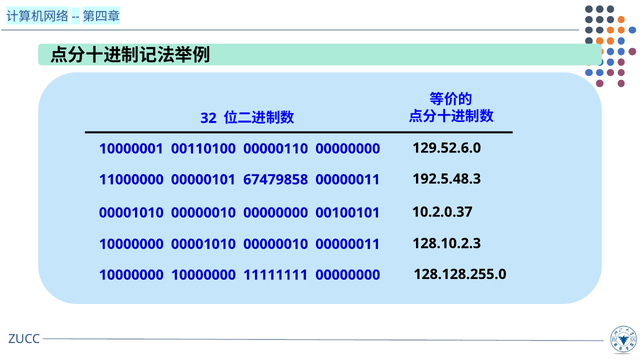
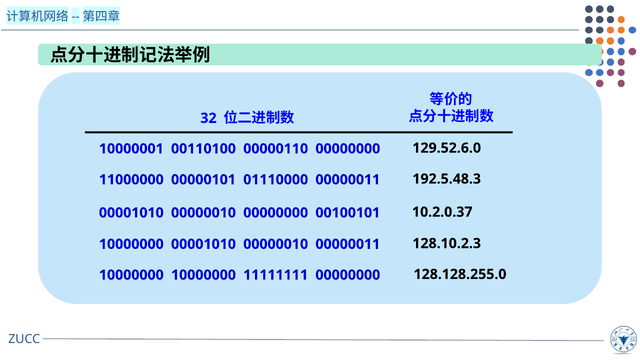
67479858: 67479858 -> 01110000
